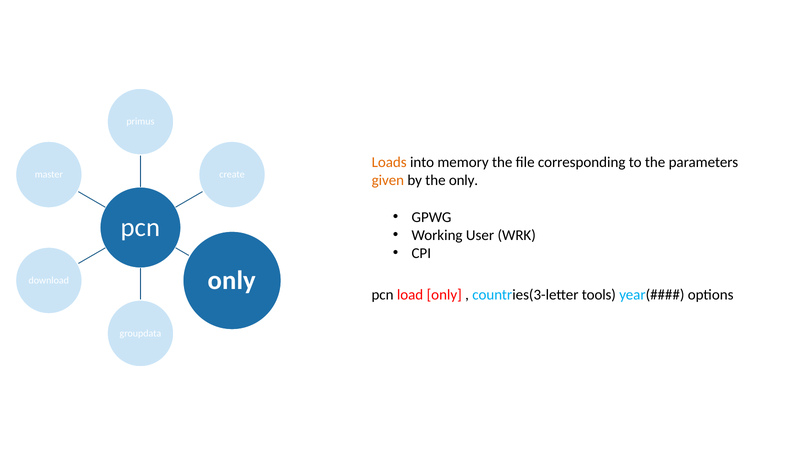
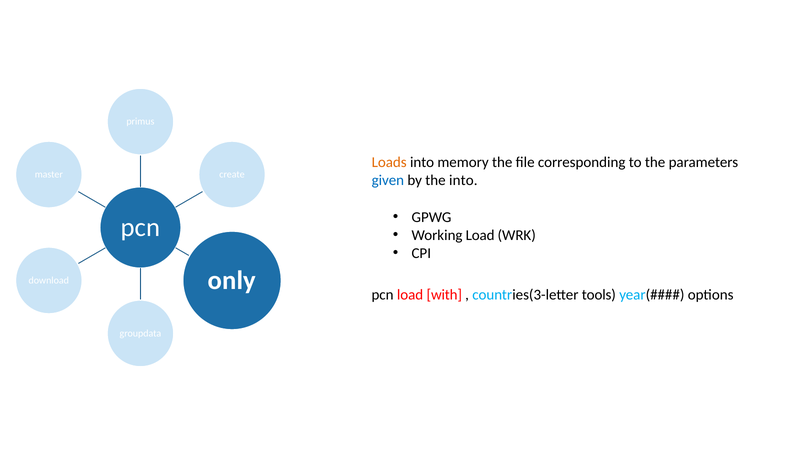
given colour: orange -> blue
the only: only -> into
Working User: User -> Load
load only: only -> with
